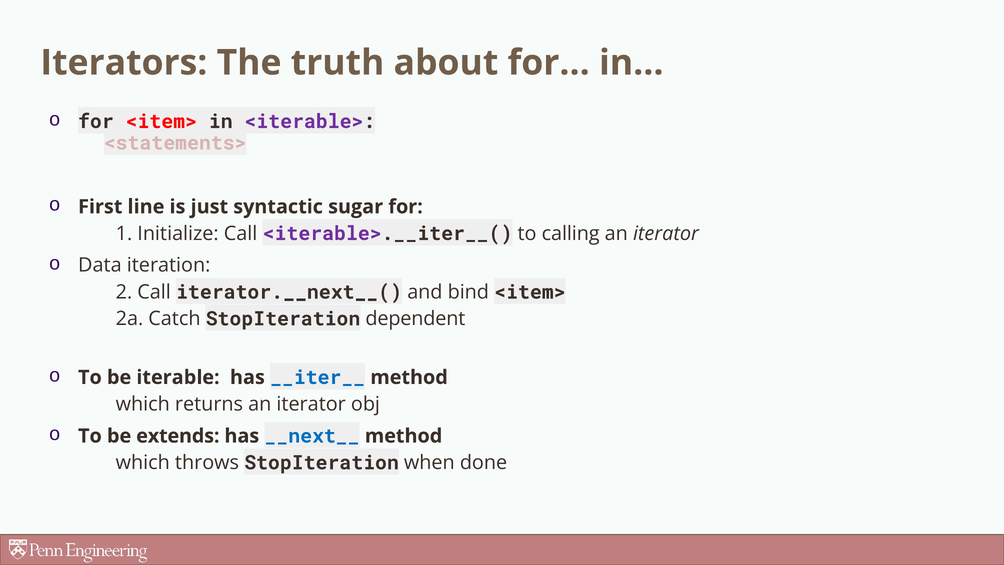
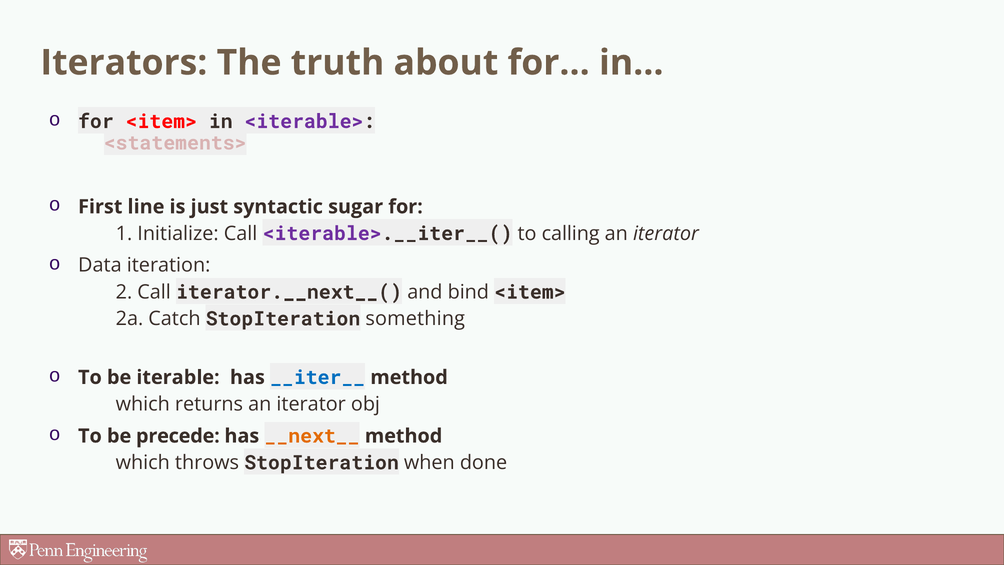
dependent: dependent -> something
extends: extends -> precede
__next__ colour: blue -> orange
